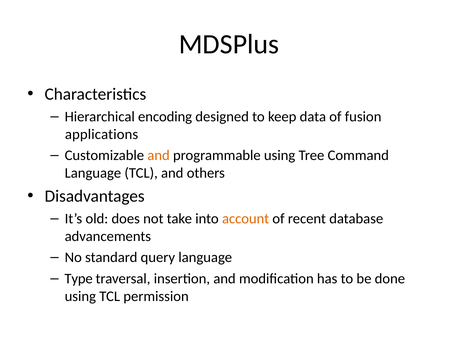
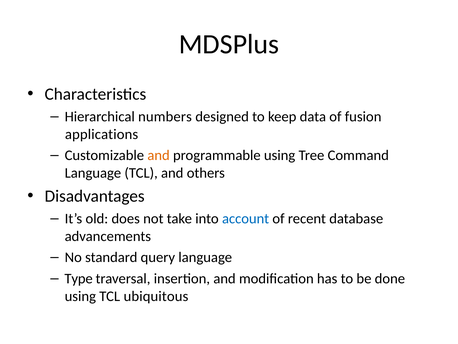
encoding: encoding -> numbers
account colour: orange -> blue
permission: permission -> ubiquitous
